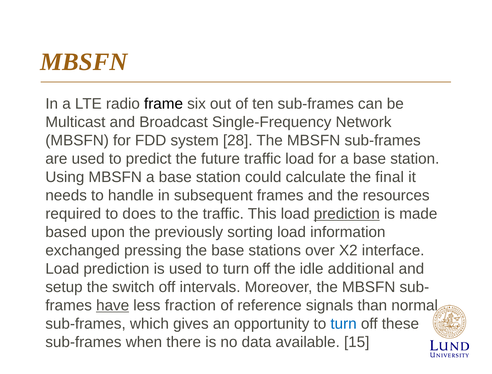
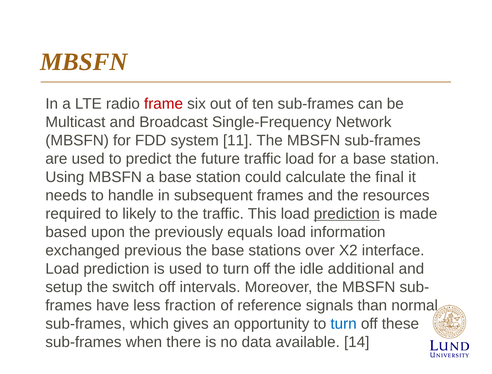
frame at (164, 104) colour: black -> red
28: 28 -> 11
does: does -> likely
sorting: sorting -> equals
pressing: pressing -> previous
have underline: present -> none
15: 15 -> 14
